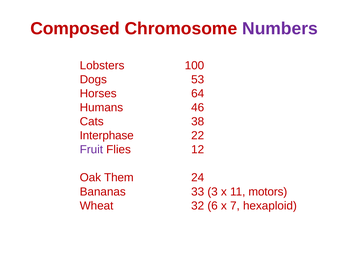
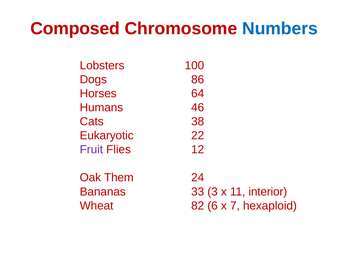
Numbers colour: purple -> blue
53: 53 -> 86
Interphase: Interphase -> Eukaryotic
motors: motors -> interior
32: 32 -> 82
